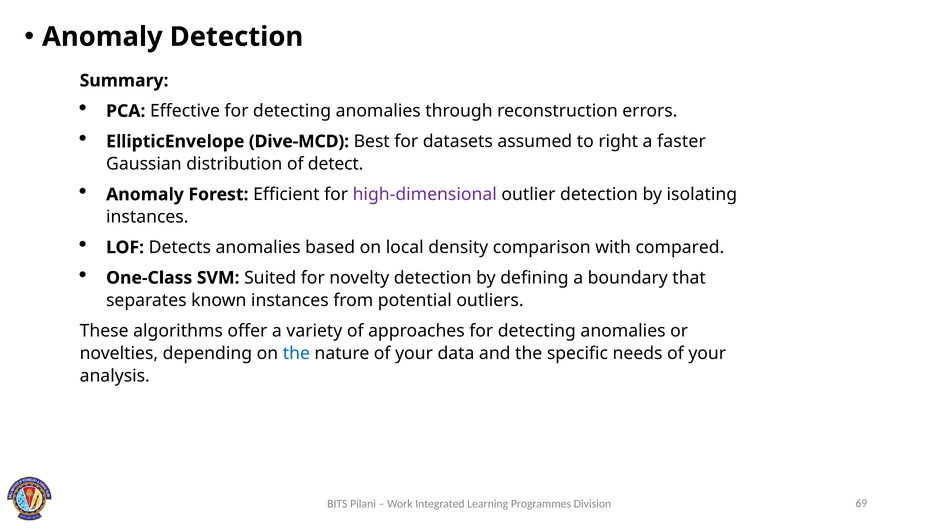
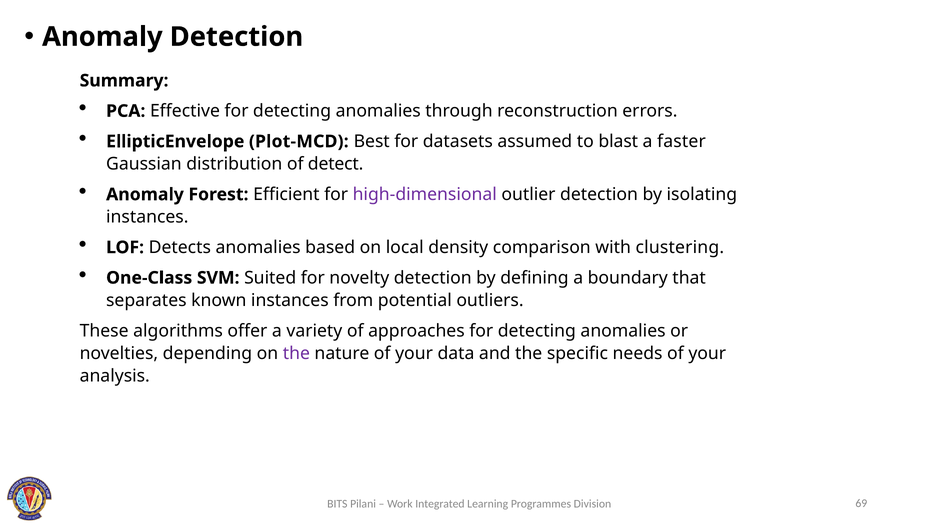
Dive-MCD: Dive-MCD -> Plot-MCD
right: right -> blast
compared: compared -> clustering
the at (296, 354) colour: blue -> purple
